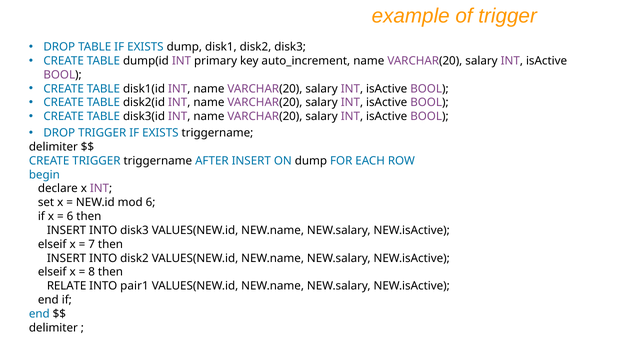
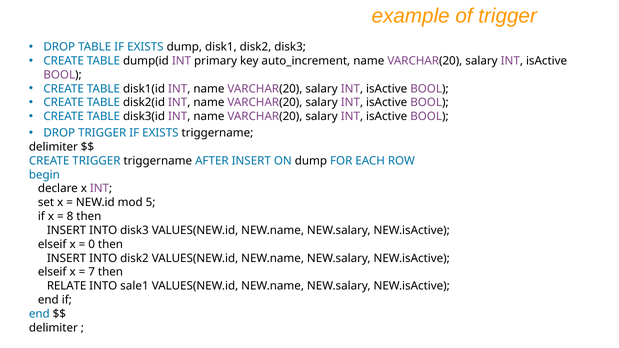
mod 6: 6 -> 5
6 at (70, 217): 6 -> 8
7: 7 -> 0
8: 8 -> 7
pair1: pair1 -> sale1
